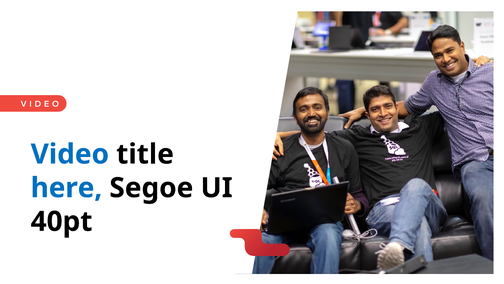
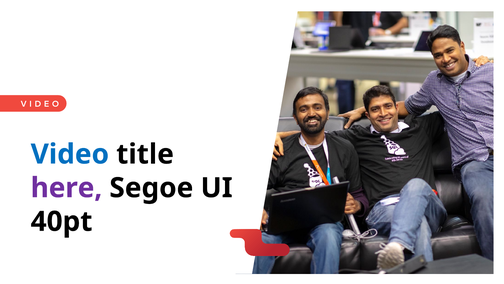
here colour: blue -> purple
